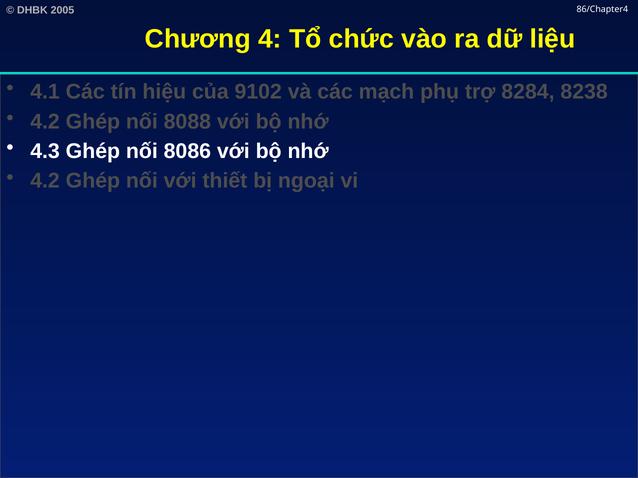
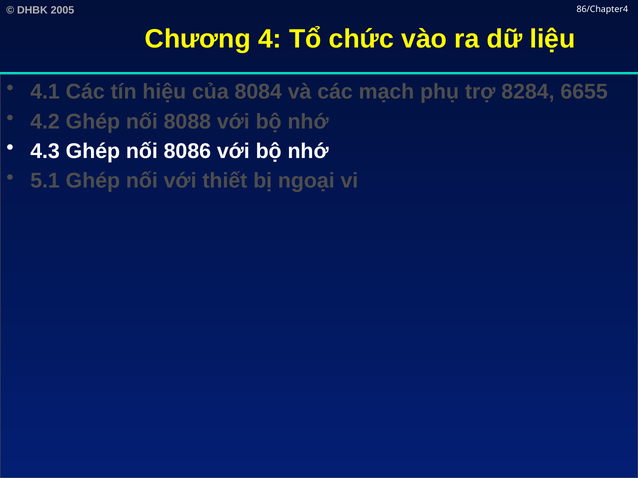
9102: 9102 -> 8084
8238: 8238 -> 6655
4.2 at (45, 181): 4.2 -> 5.1
